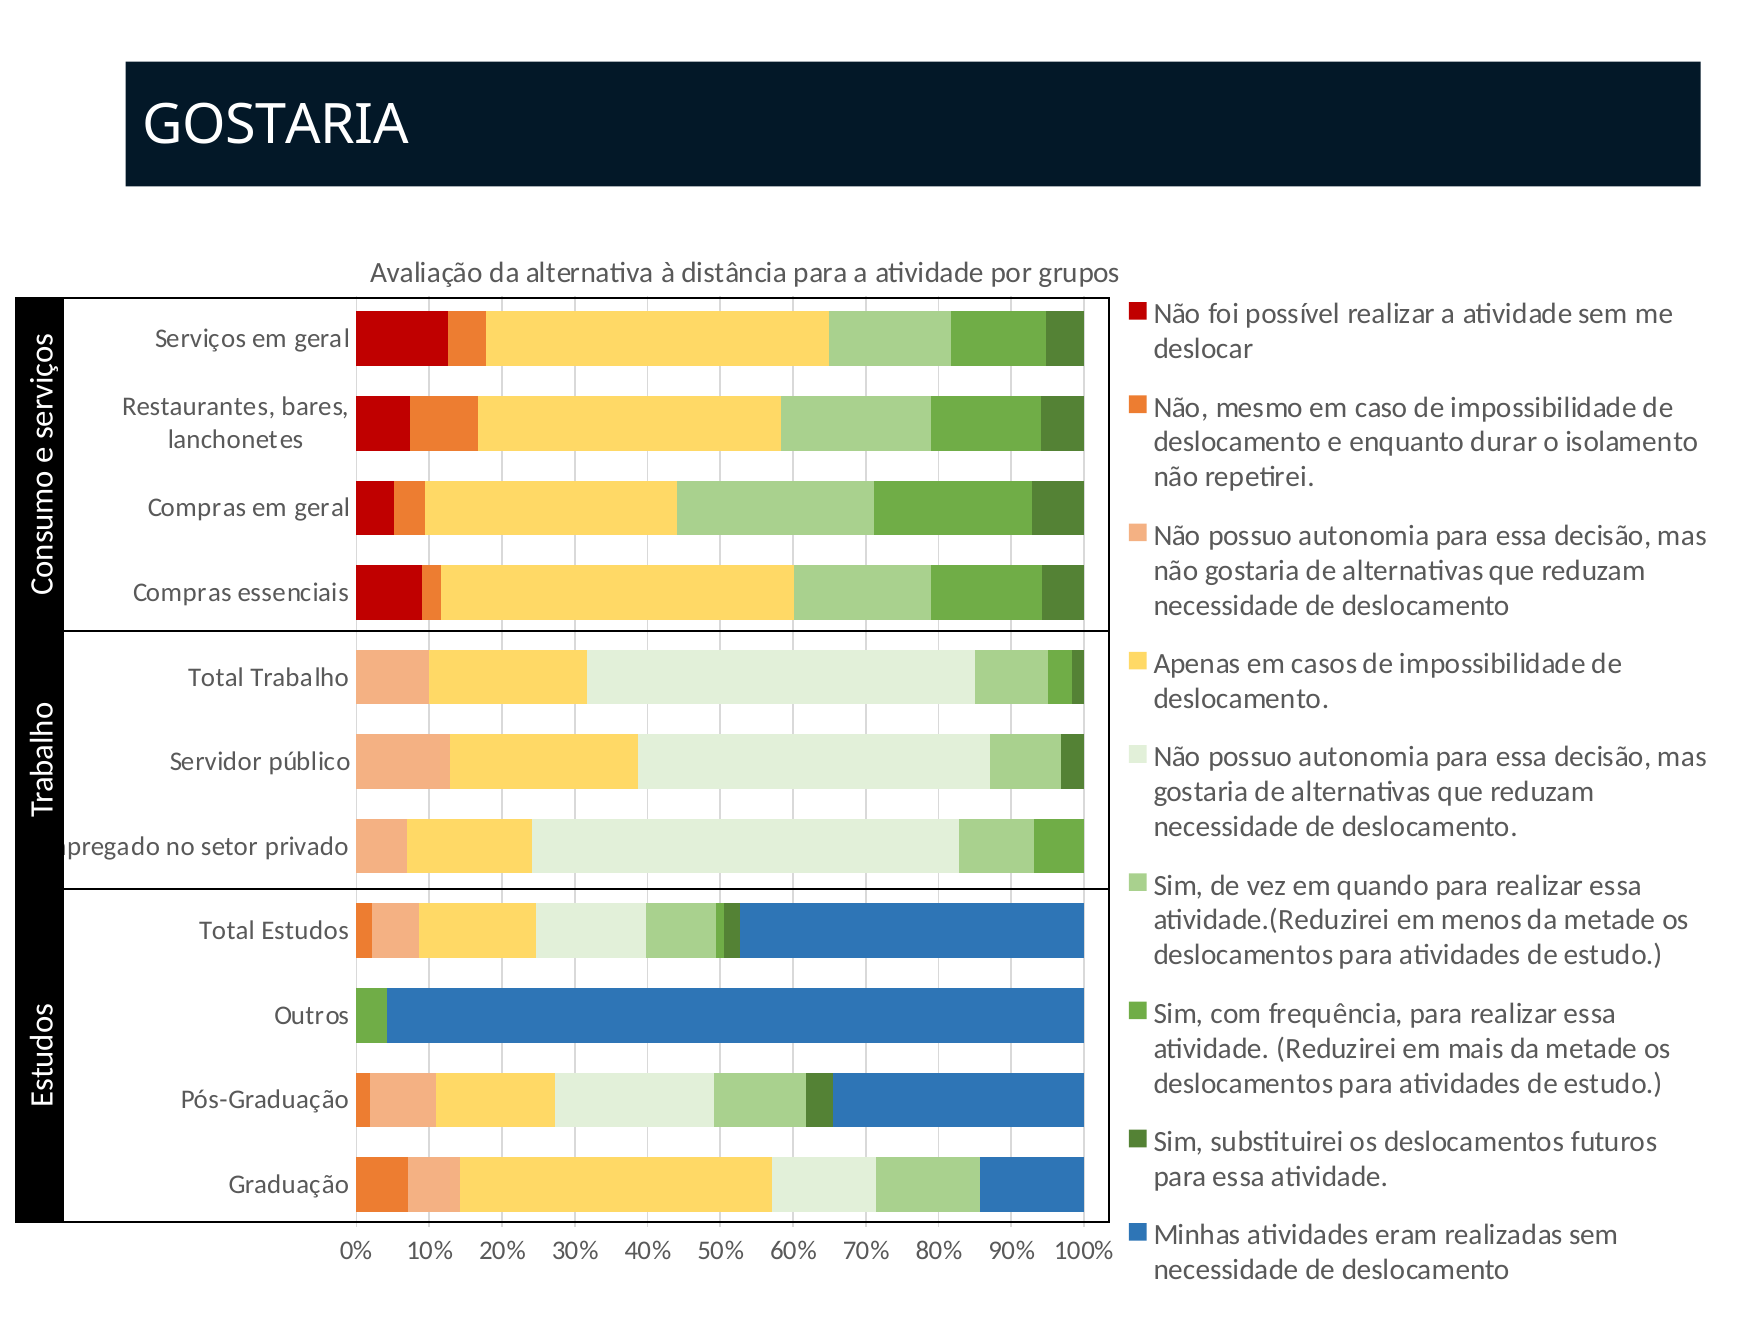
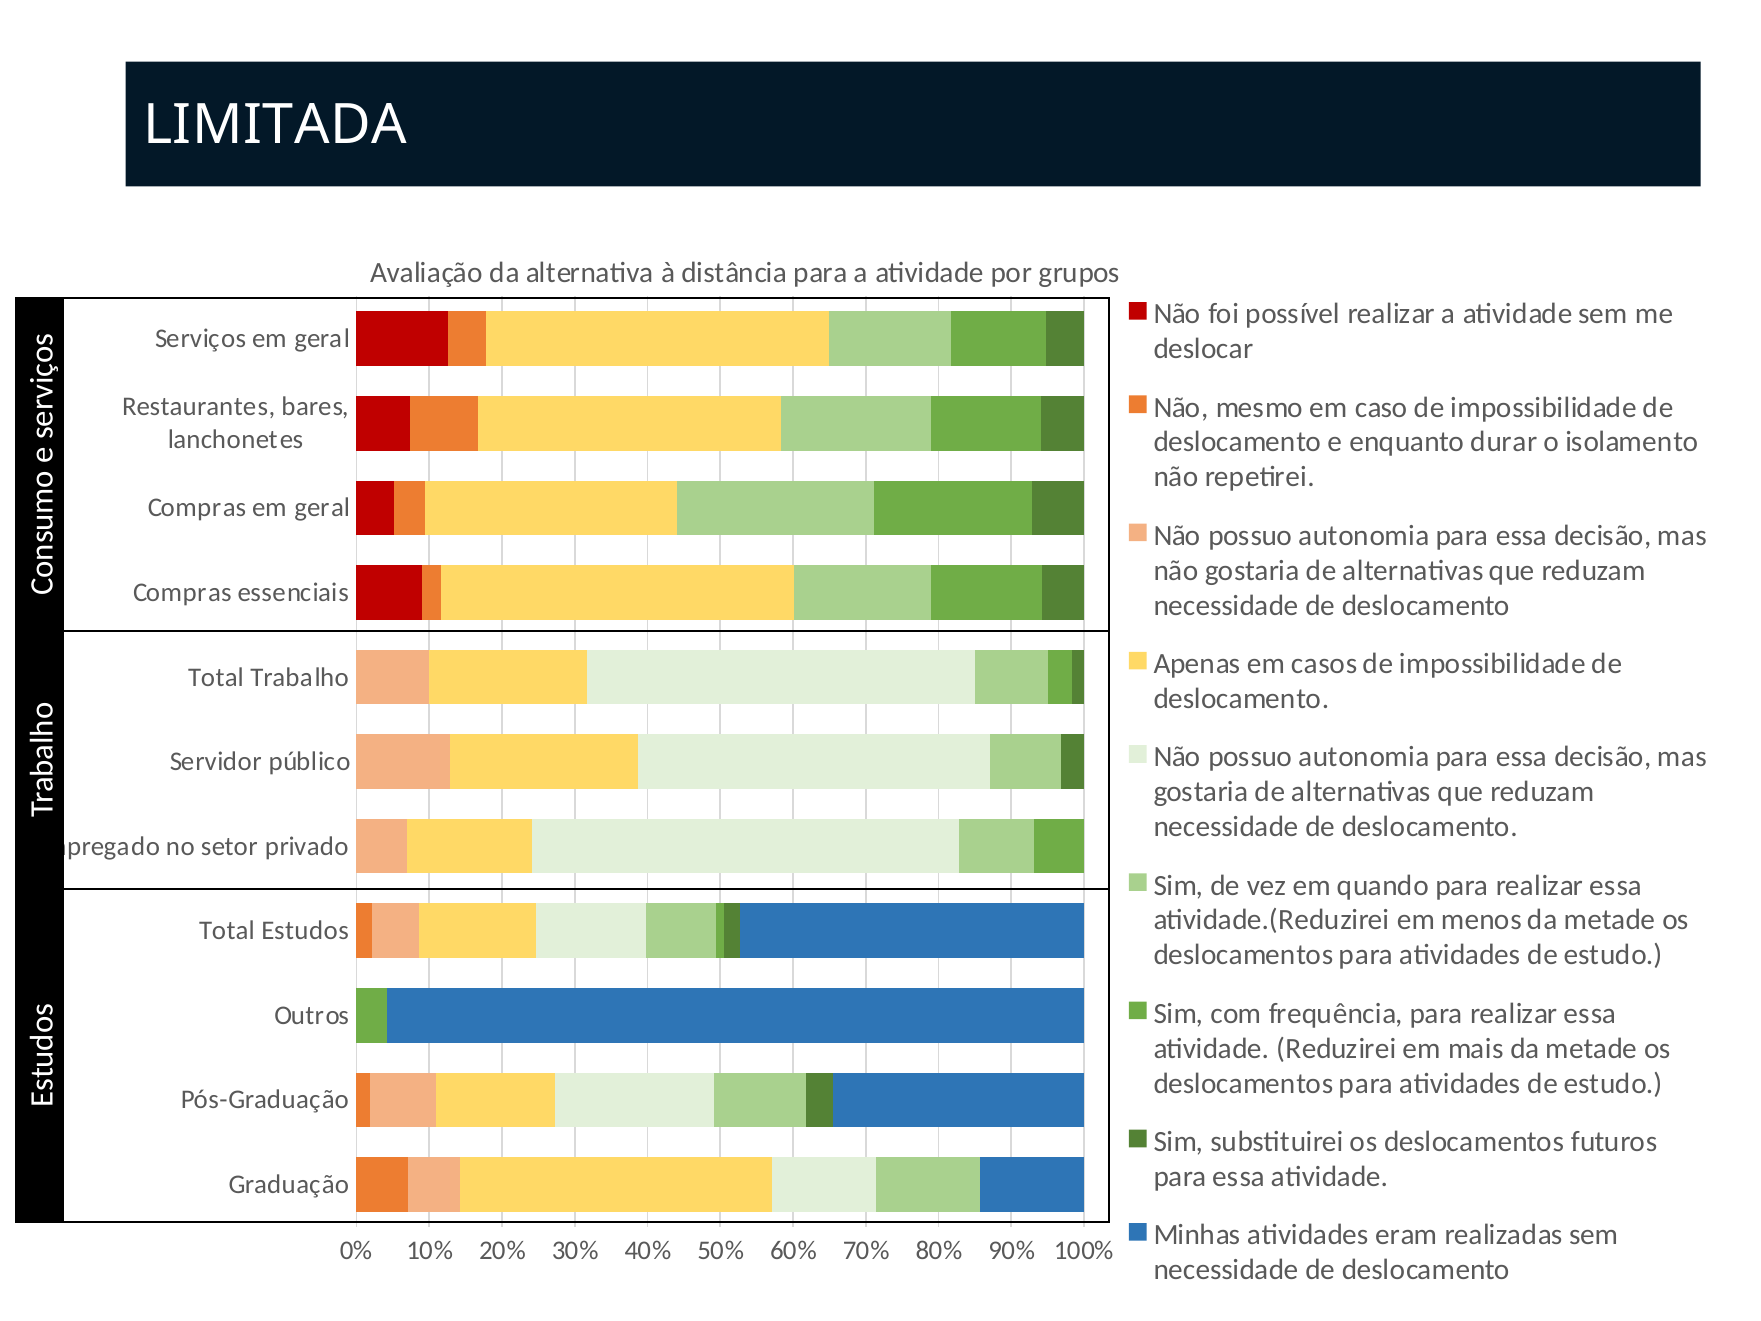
GOSTARIA at (276, 125): GOSTARIA -> LIMITADA
